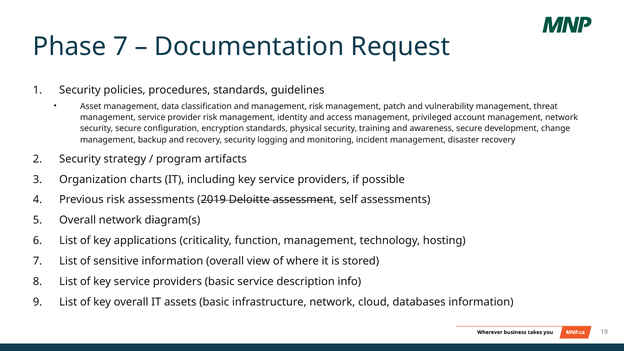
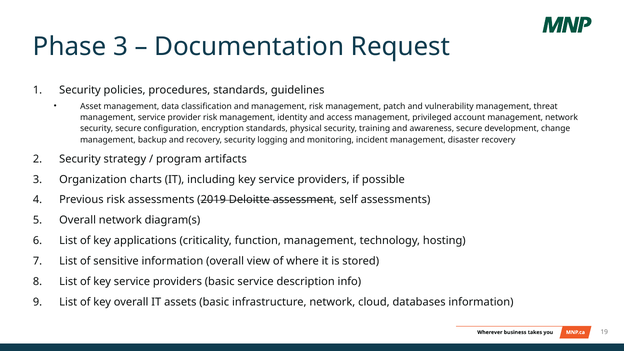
Phase 7: 7 -> 3
